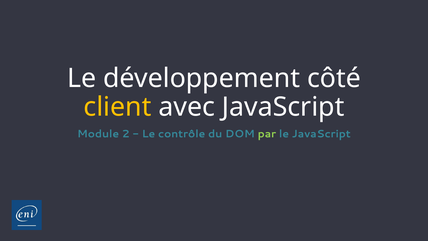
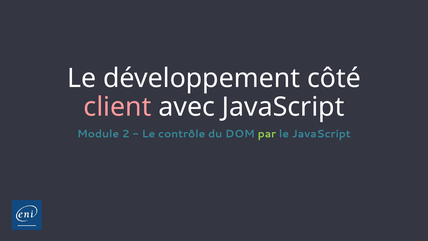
client colour: yellow -> pink
